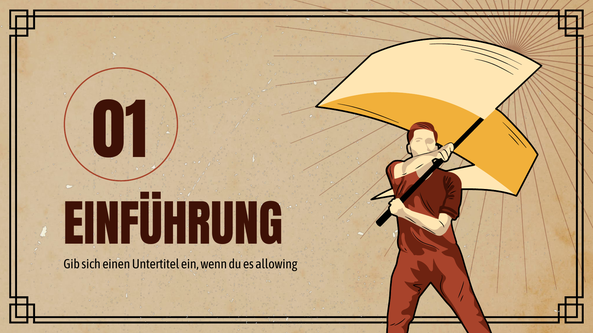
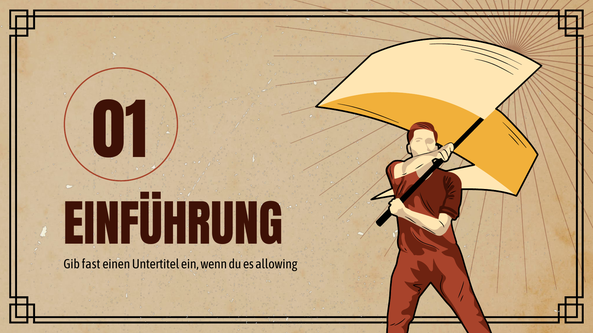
sich: sich -> fast
